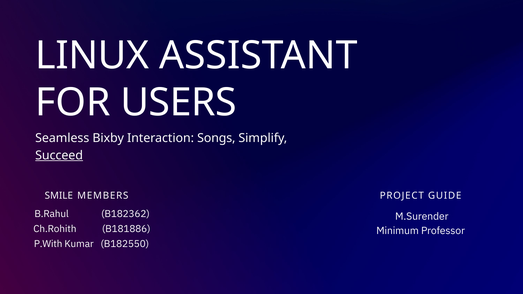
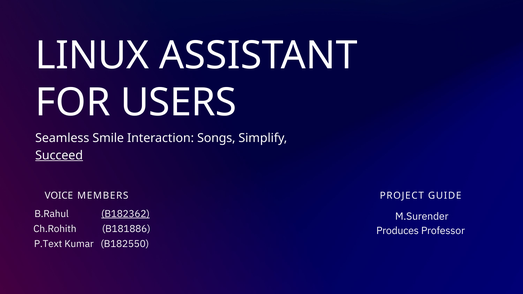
Bixby: Bixby -> Smile
SMILE: SMILE -> VOICE
B182362 underline: none -> present
Minimum: Minimum -> Produces
P.With: P.With -> P.Text
